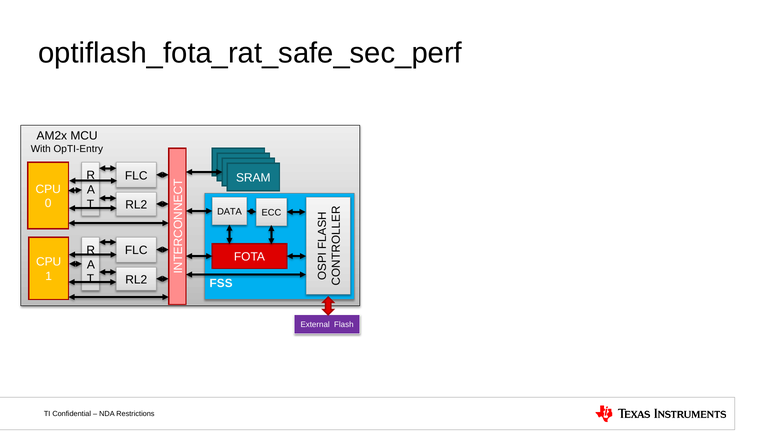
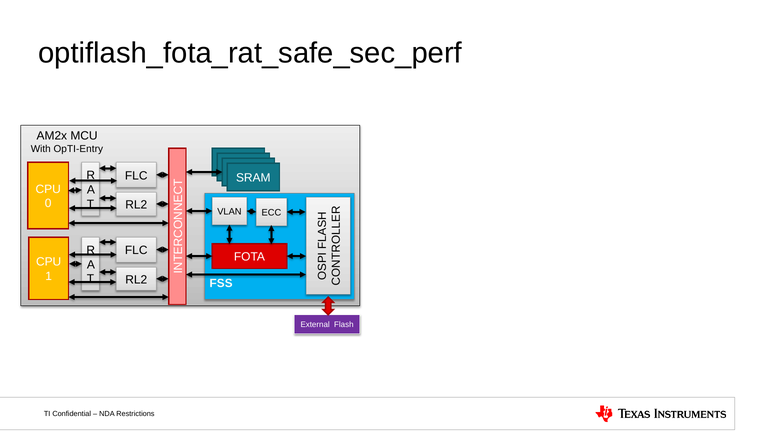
DATA: DATA -> VLAN
